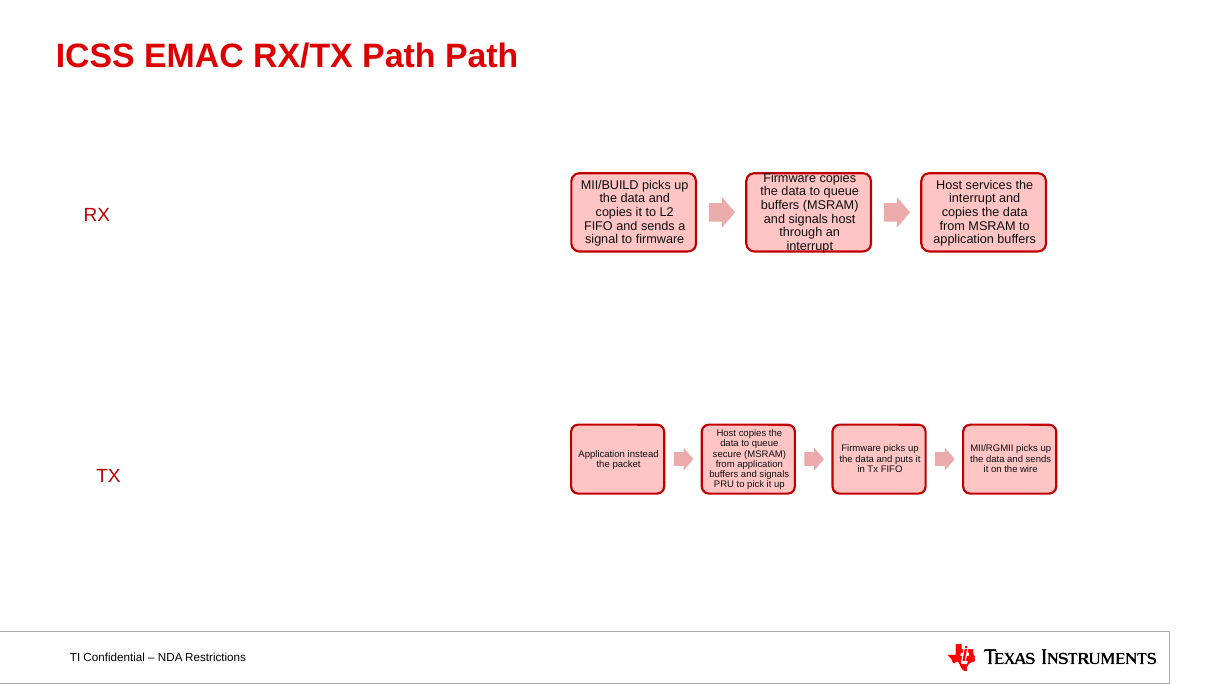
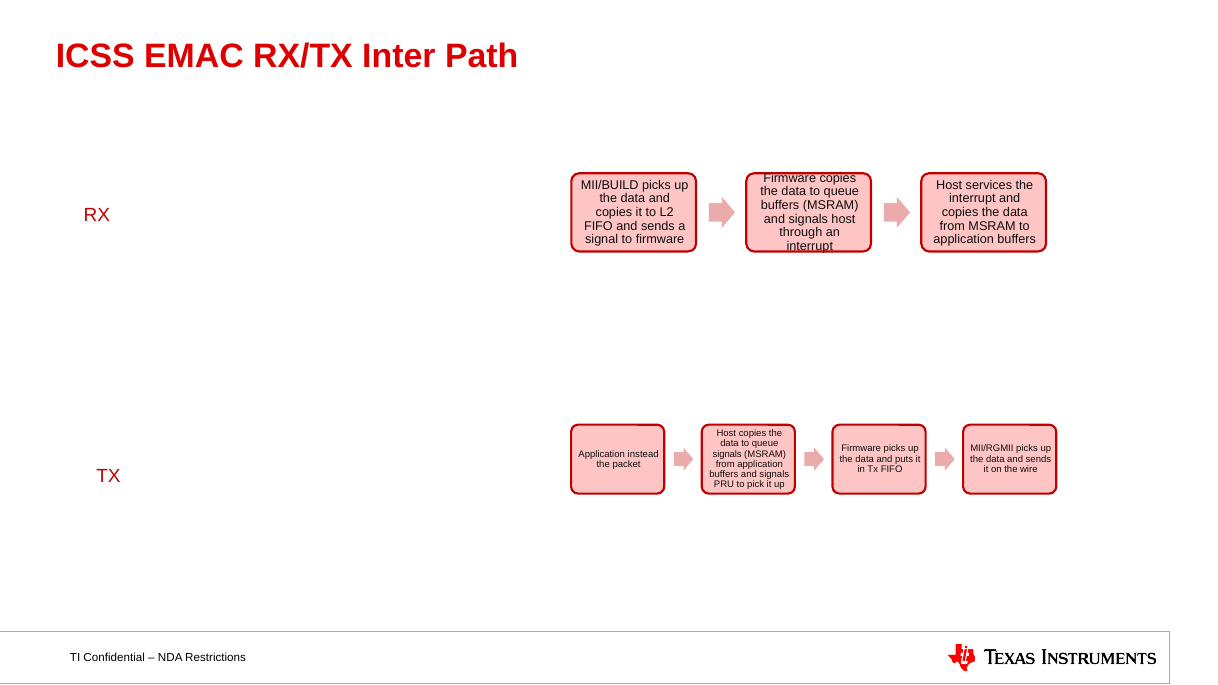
RX/TX Path: Path -> Inter
secure at (727, 454): secure -> signals
